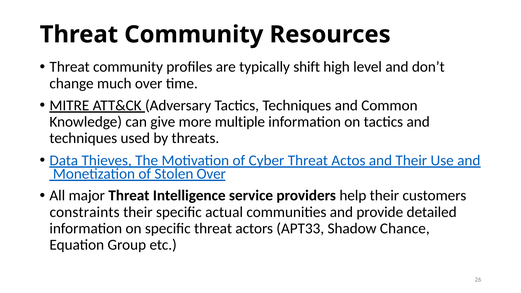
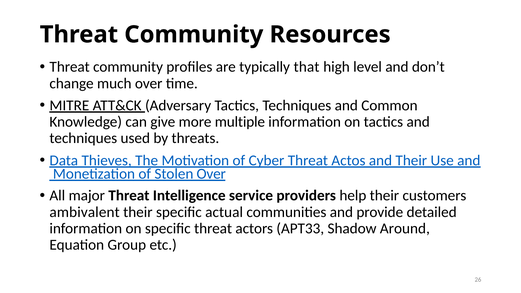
shift: shift -> that
constraints: constraints -> ambivalent
Chance: Chance -> Around
